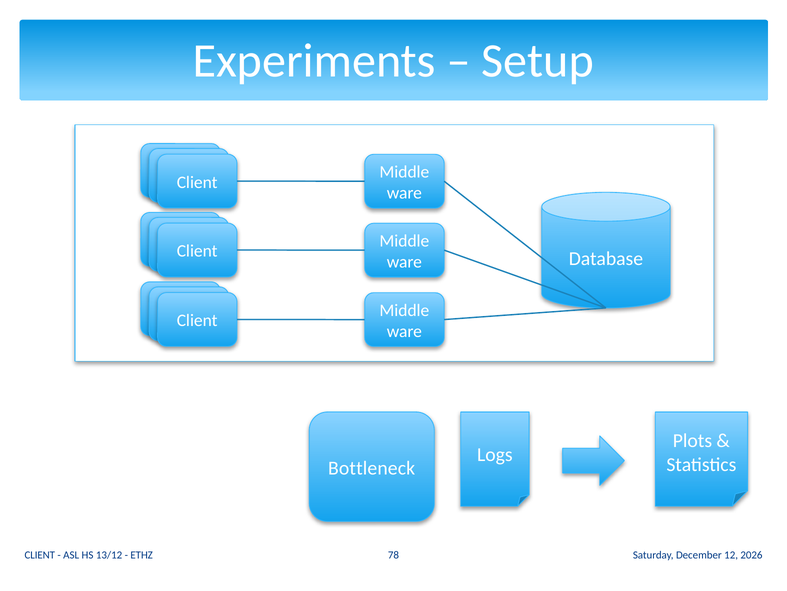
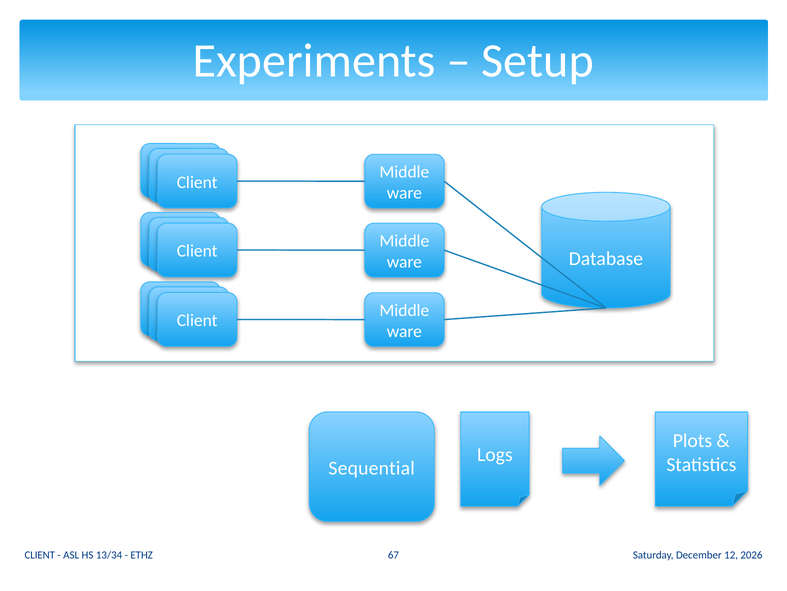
Bottleneck: Bottleneck -> Sequential
13/12: 13/12 -> 13/34
78: 78 -> 67
